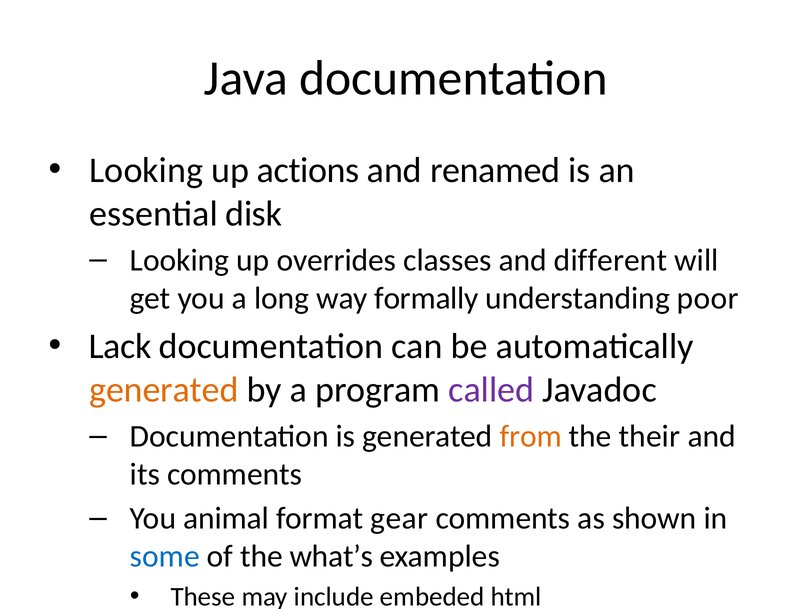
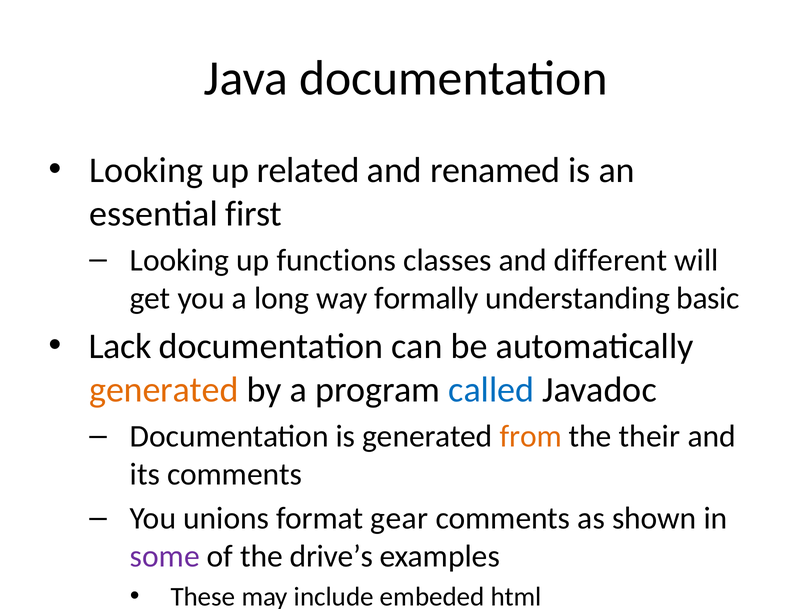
actions: actions -> related
disk: disk -> first
overrides: overrides -> functions
poor: poor -> basic
called colour: purple -> blue
animal: animal -> unions
some colour: blue -> purple
what’s: what’s -> drive’s
